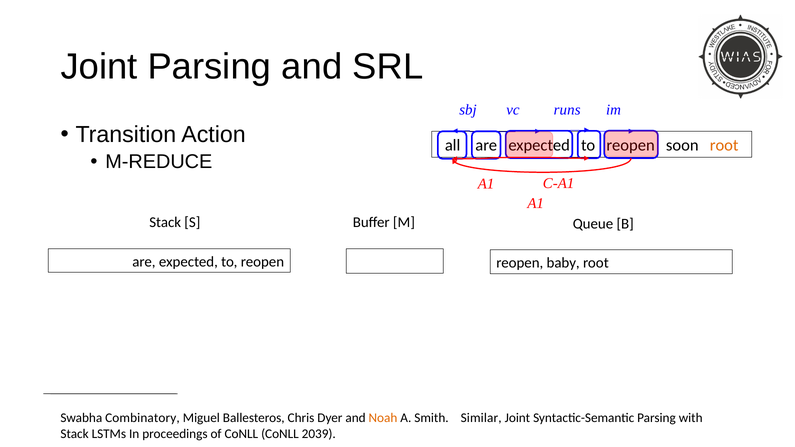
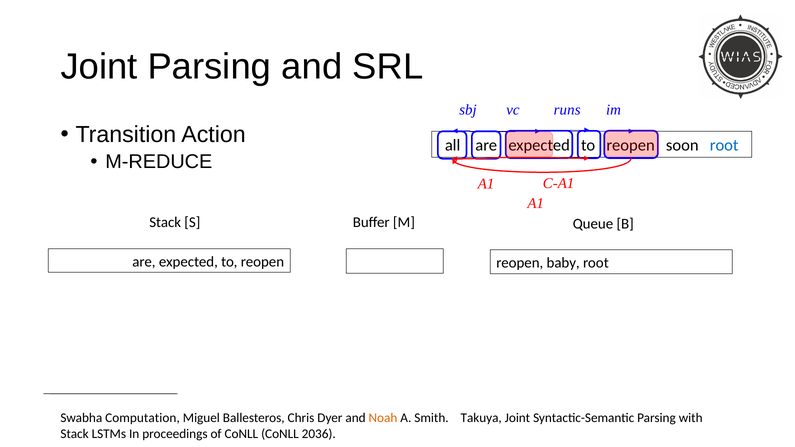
root at (724, 145) colour: orange -> blue
Combinatory: Combinatory -> Computation
Similar: Similar -> Takuya
2039: 2039 -> 2036
